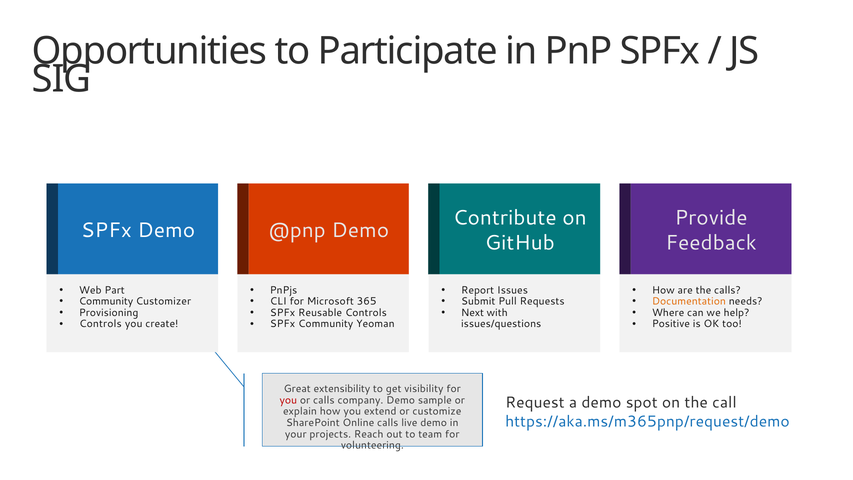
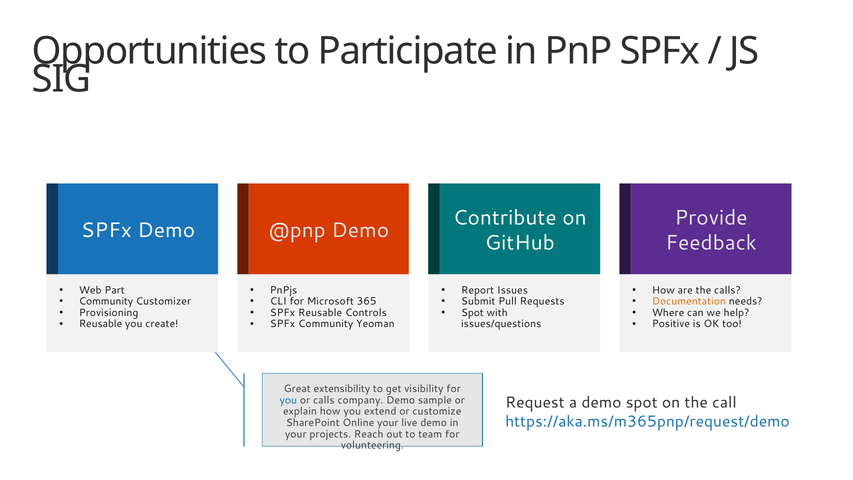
Next at (472, 313): Next -> Spot
Controls at (100, 324): Controls -> Reusable
you at (288, 400) colour: red -> blue
Online calls: calls -> your
